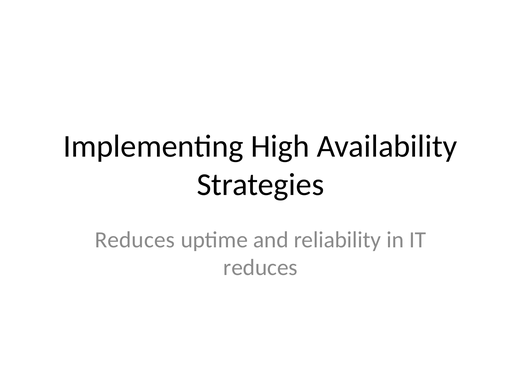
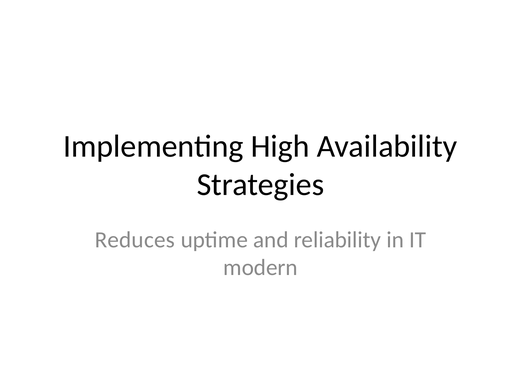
reduces at (260, 267): reduces -> modern
